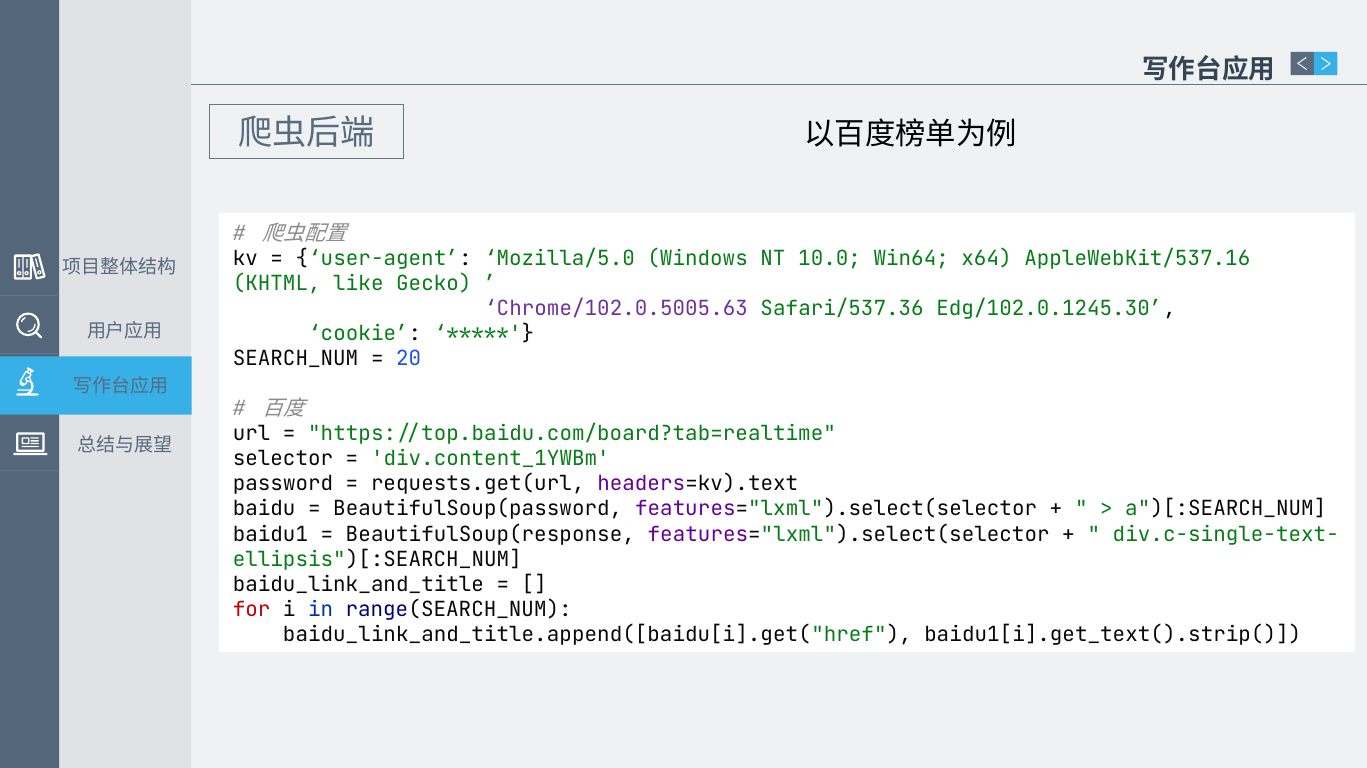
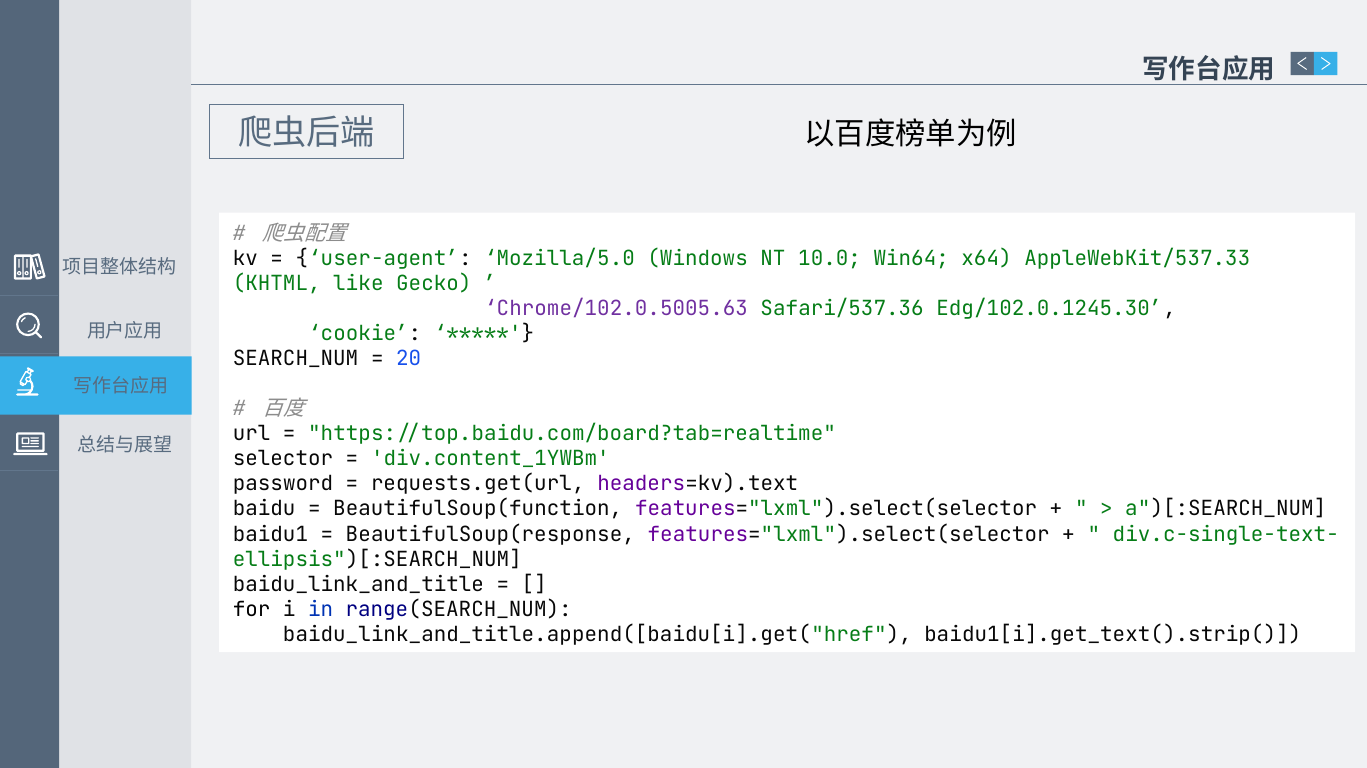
AppleWebKit/537.16: AppleWebKit/537.16 -> AppleWebKit/537.33
BeautifulSoup(password: BeautifulSoup(password -> BeautifulSoup(function
for colour: red -> black
